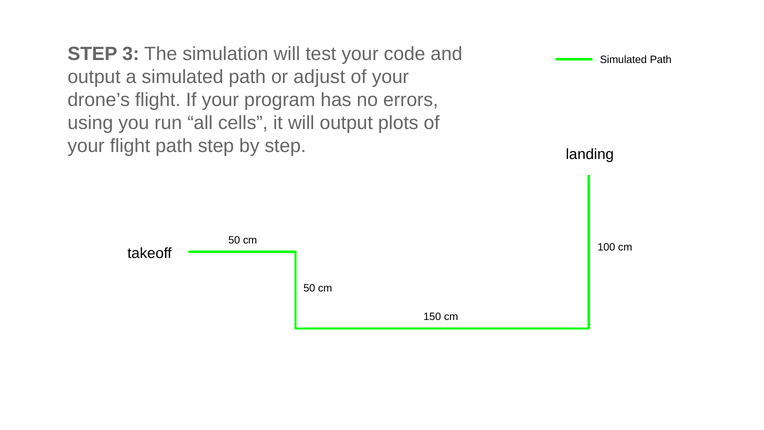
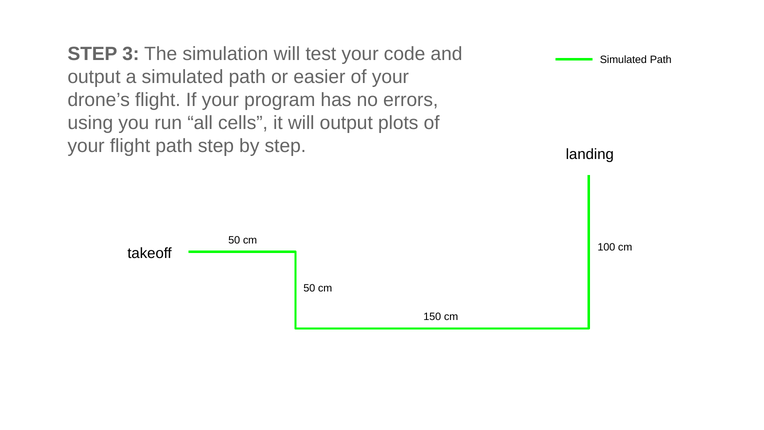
adjust: adjust -> easier
